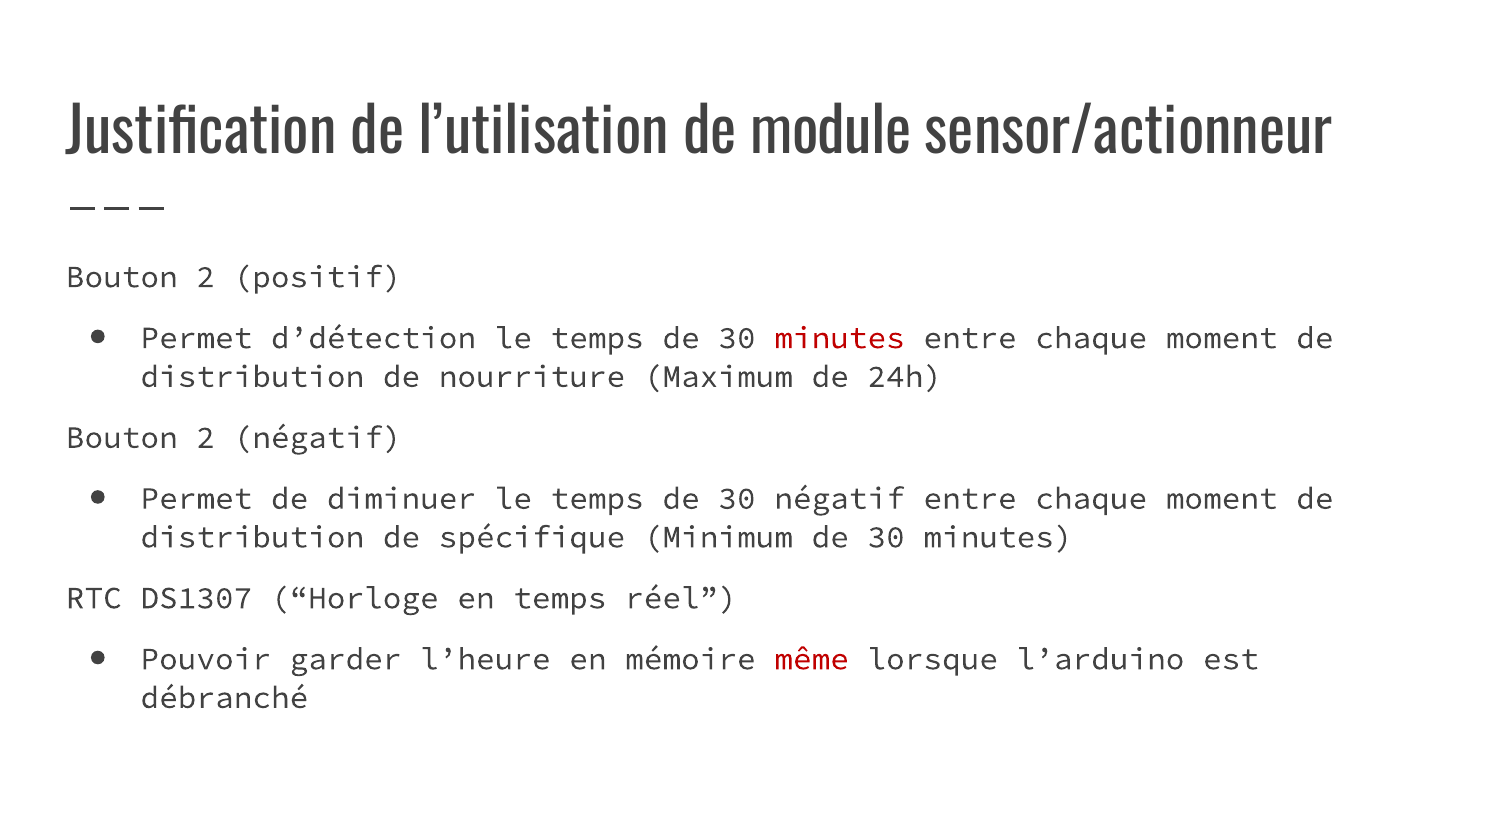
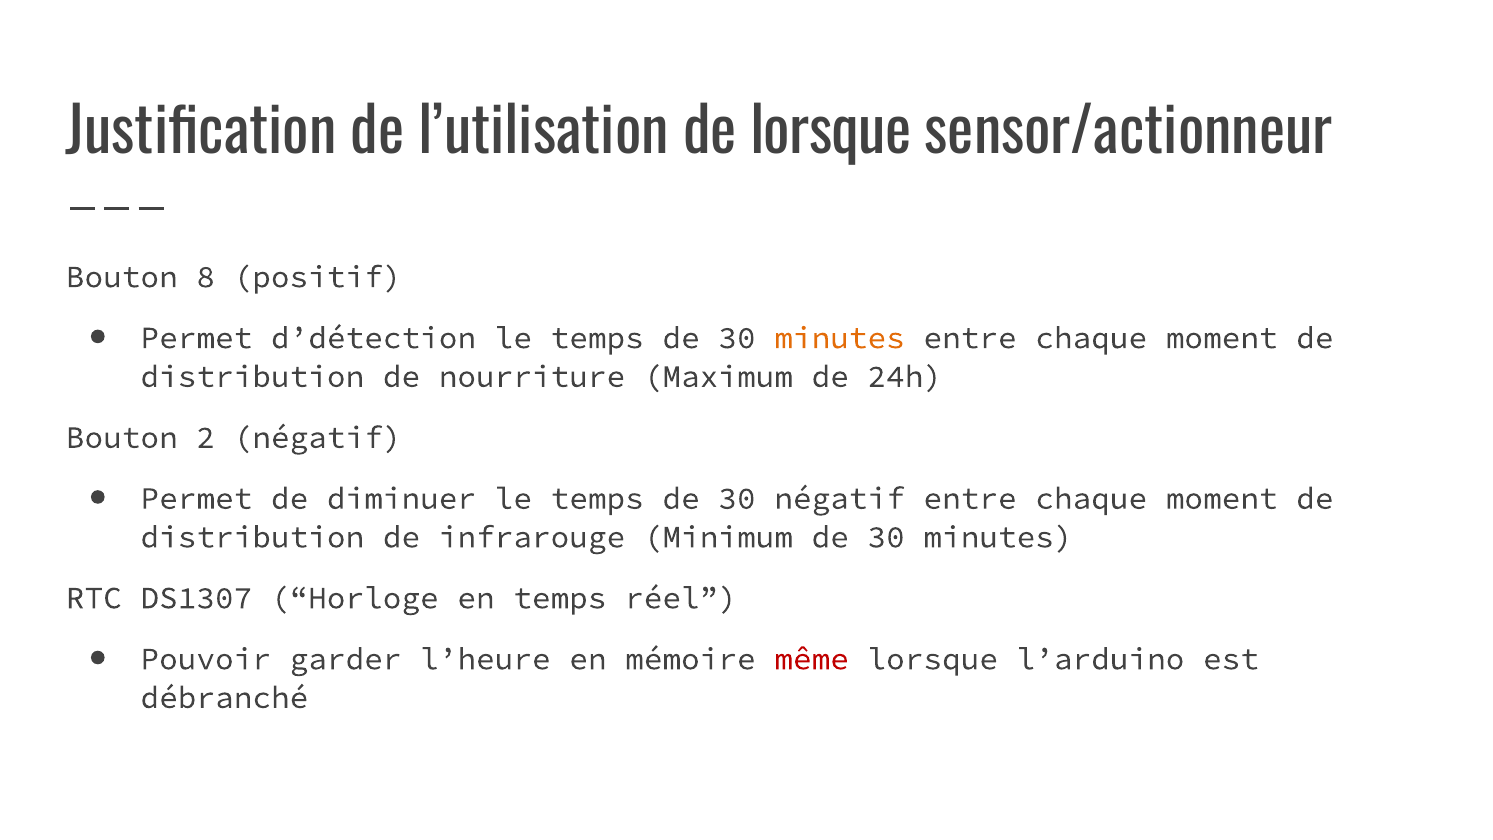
de module: module -> lorsque
2 at (206, 277): 2 -> 8
minutes at (840, 338) colour: red -> orange
spécifique: spécifique -> infrarouge
